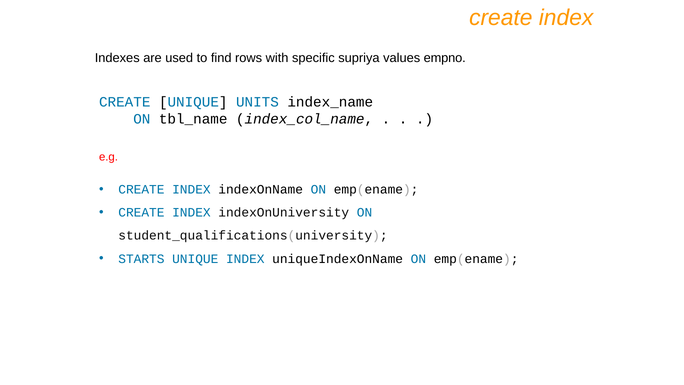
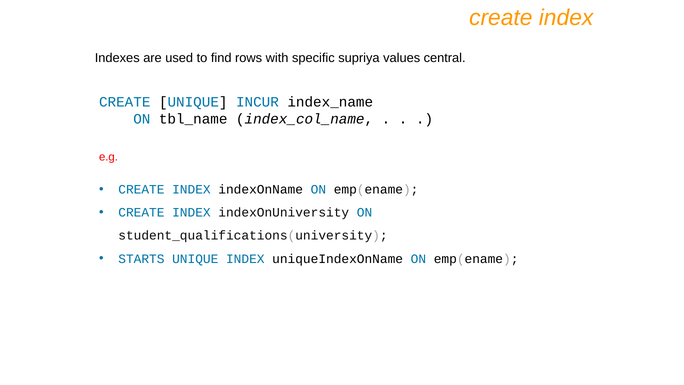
empno: empno -> central
UNITS: UNITS -> INCUR
